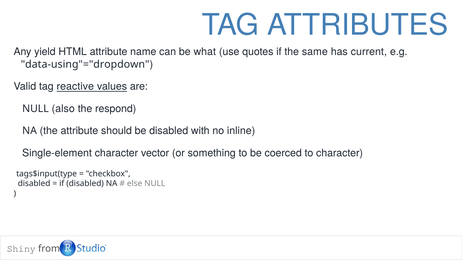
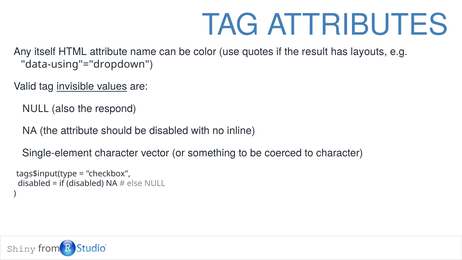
yield: yield -> itself
what: what -> color
same: same -> result
current: current -> layouts
reactive: reactive -> invisible
